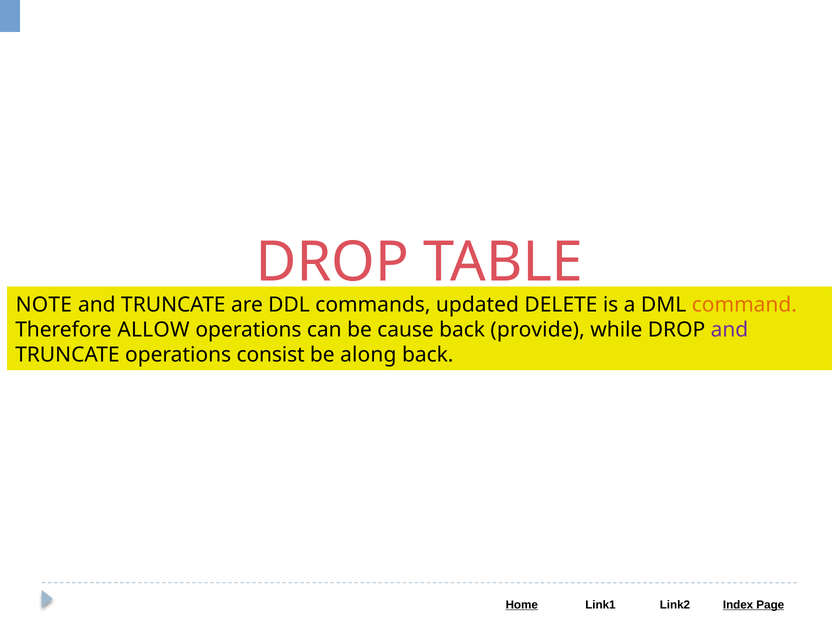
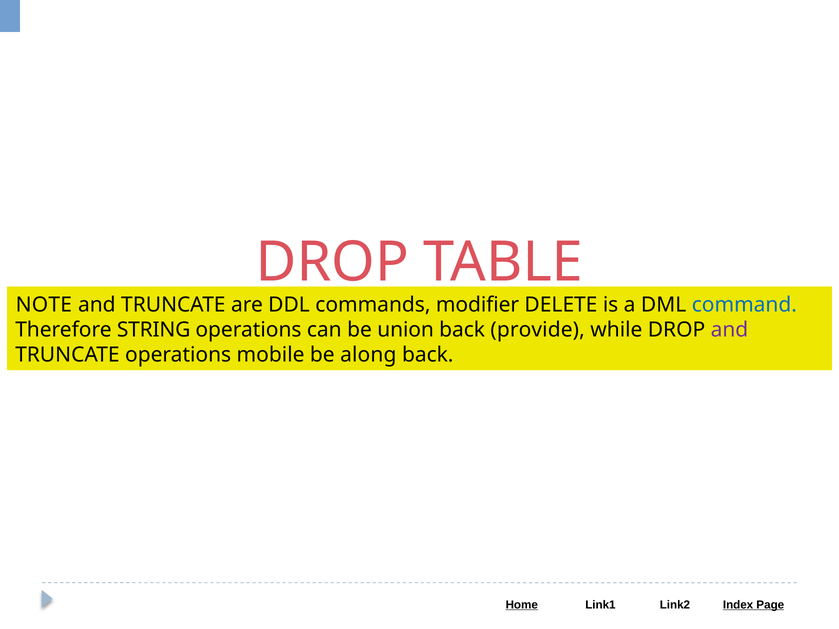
updated: updated -> modifier
command colour: orange -> blue
ALLOW: ALLOW -> STRING
cause: cause -> union
consist: consist -> mobile
